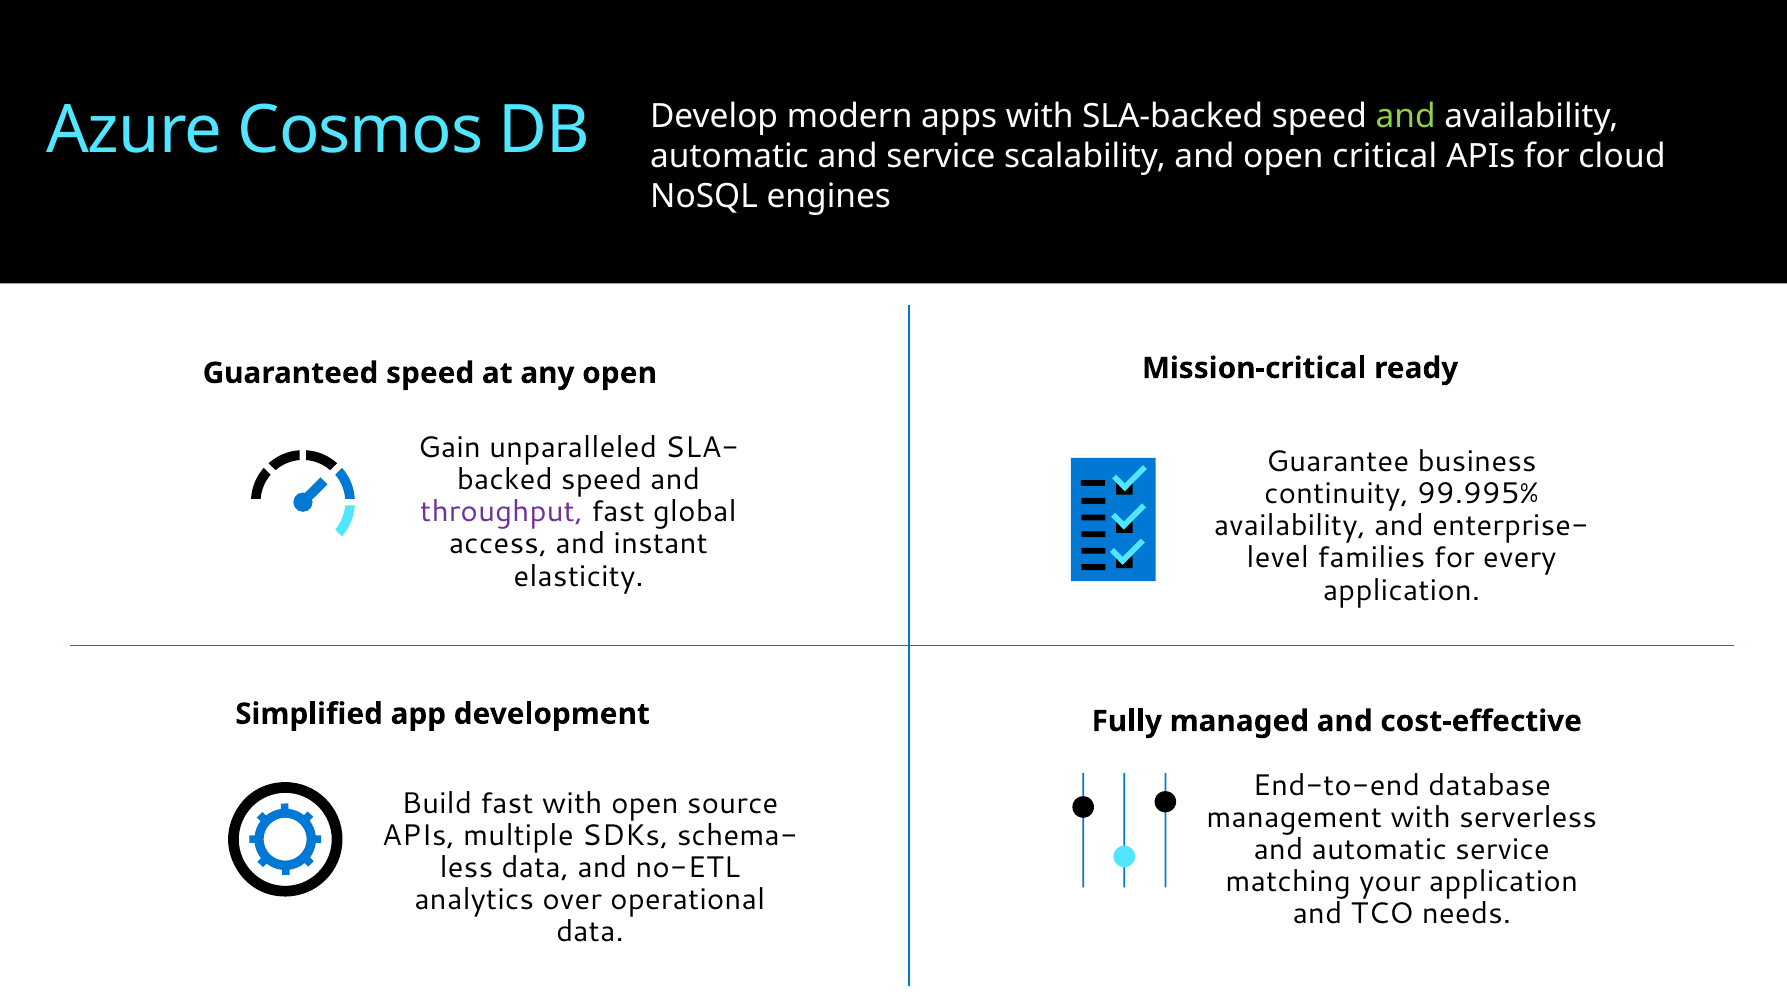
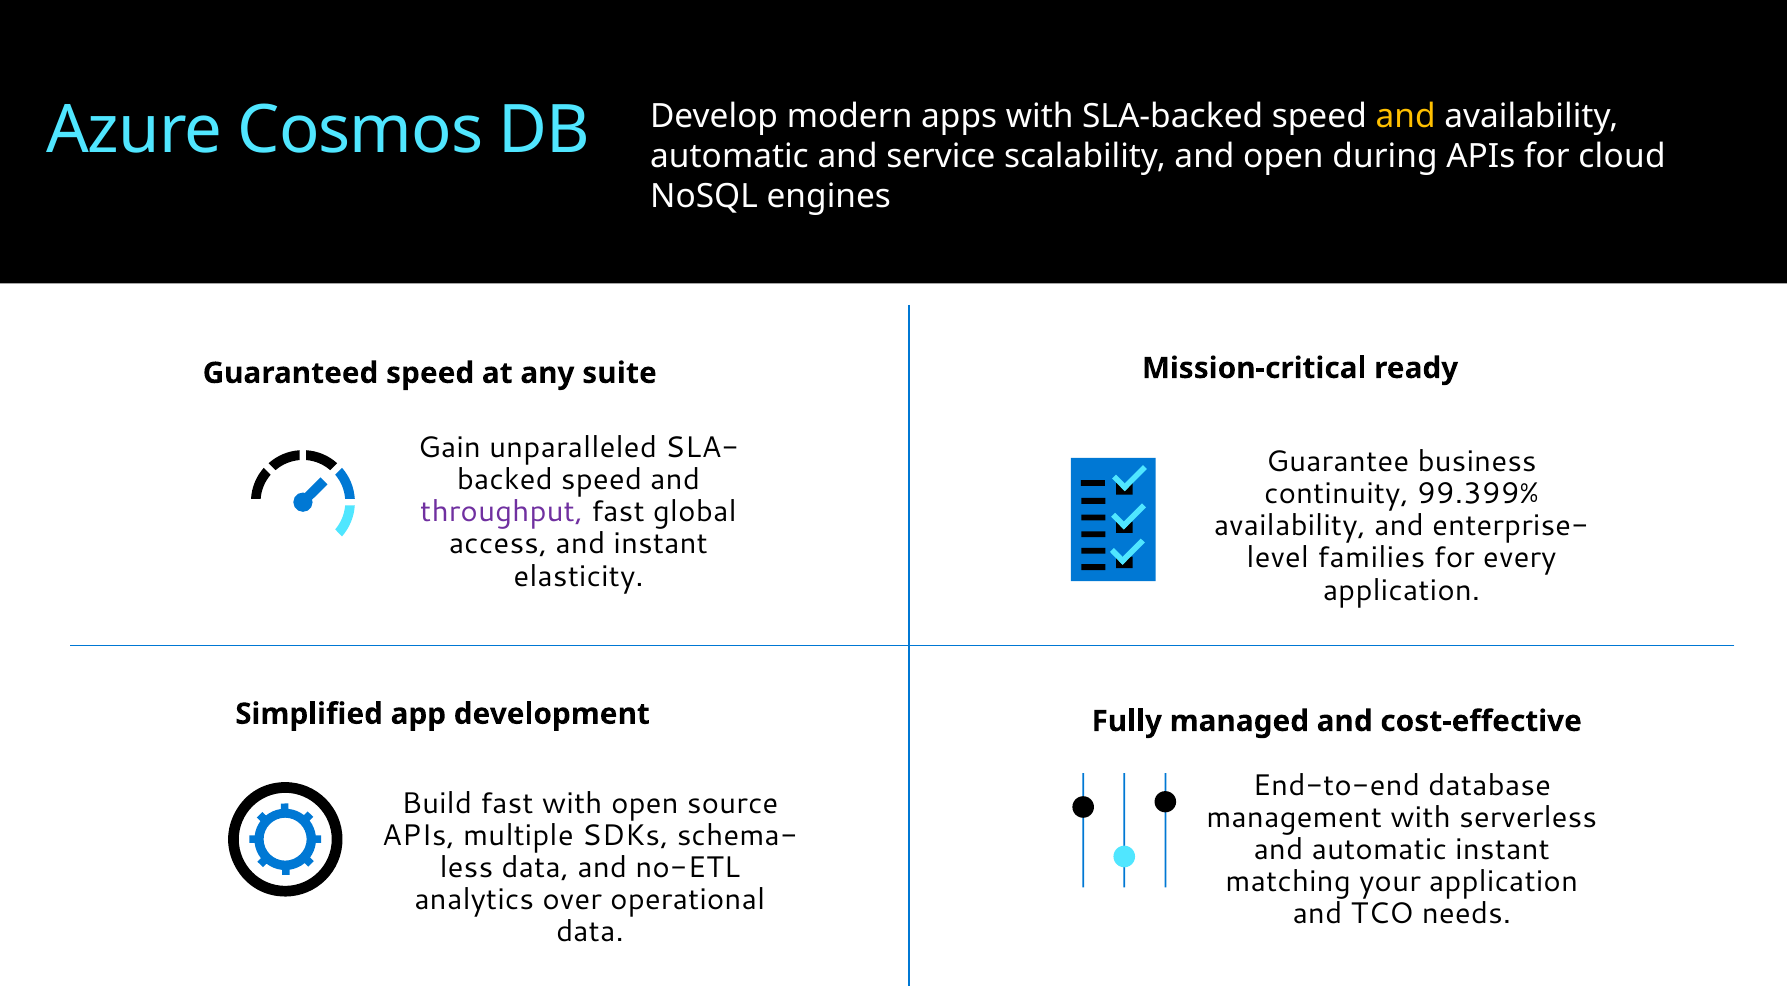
and at (1406, 116) colour: light green -> yellow
critical: critical -> during
any open: open -> suite
99.995%: 99.995% -> 99.399%
automatic service: service -> instant
